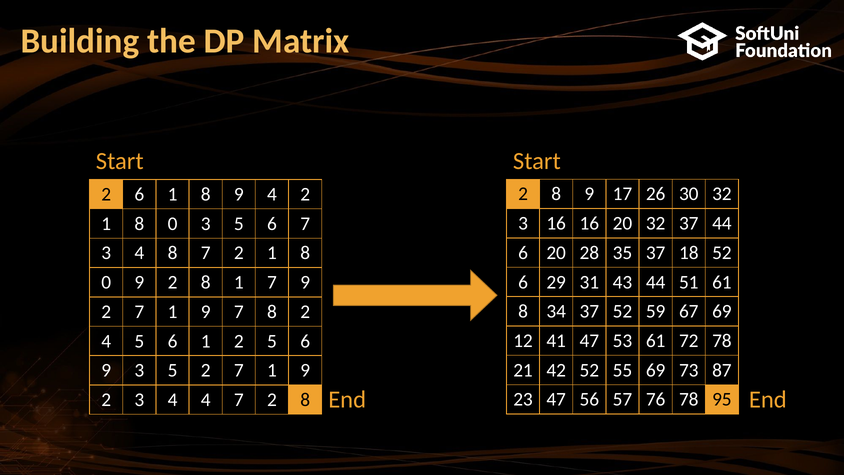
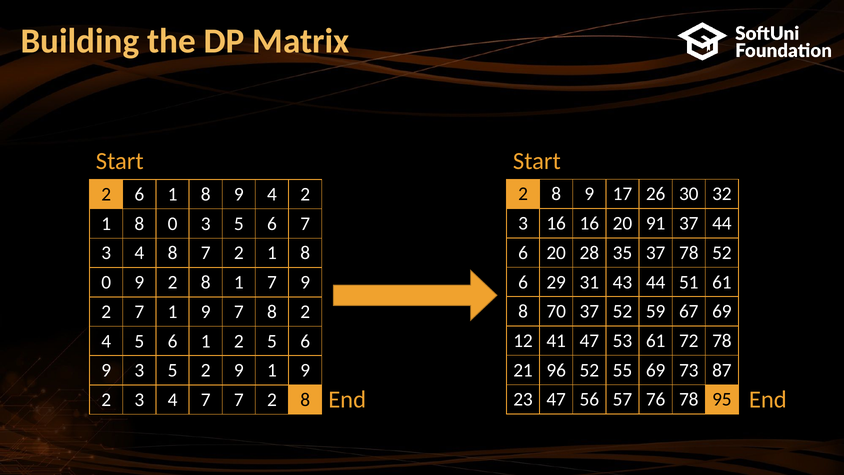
20 32: 32 -> 91
37 18: 18 -> 78
34: 34 -> 70
42: 42 -> 96
5 2 7: 7 -> 9
4 4: 4 -> 7
